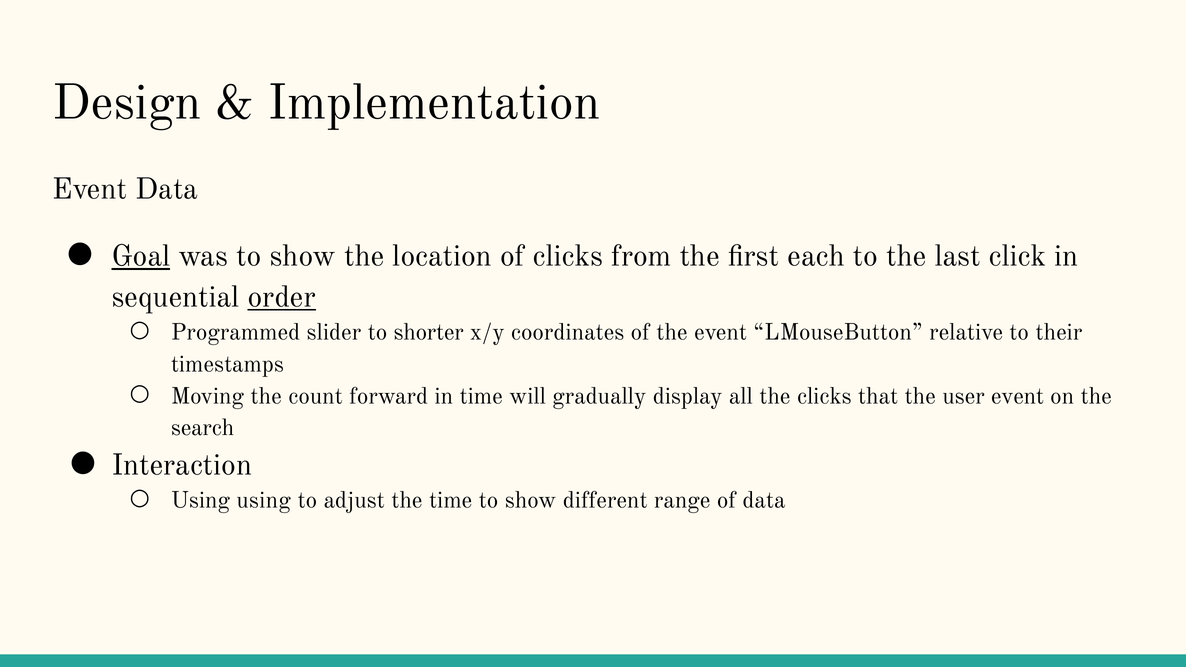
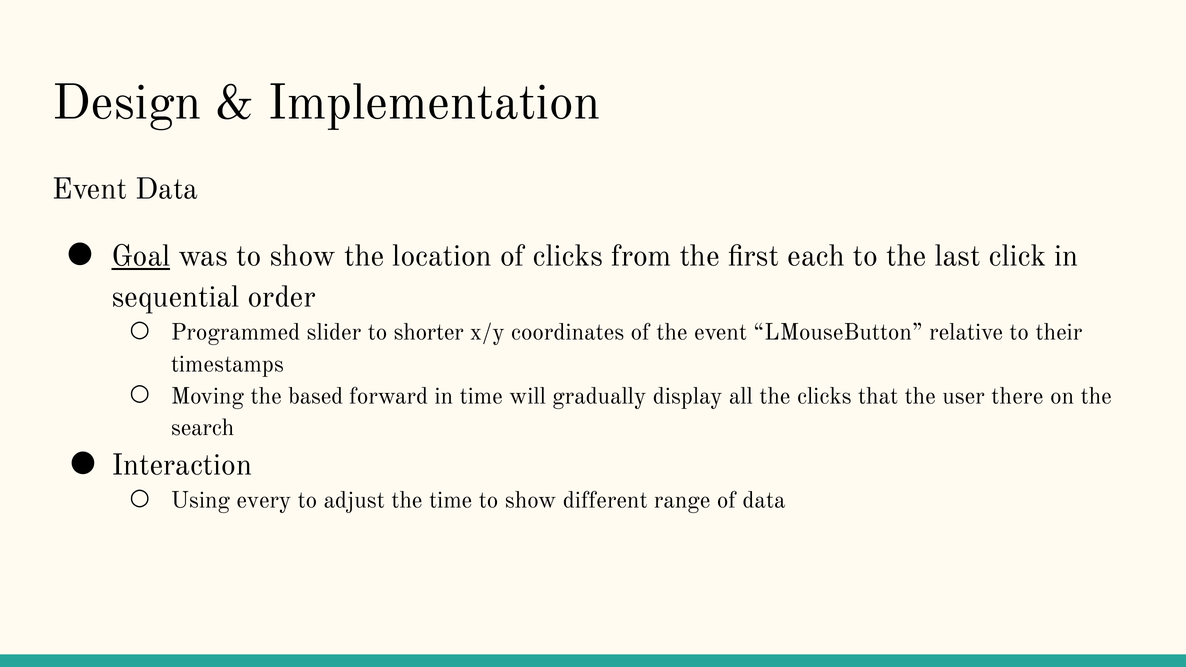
order underline: present -> none
count: count -> based
user event: event -> there
Using using: using -> every
